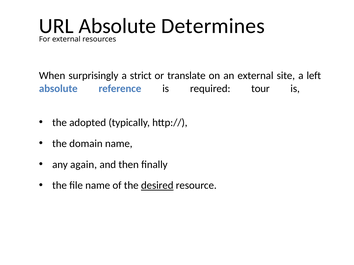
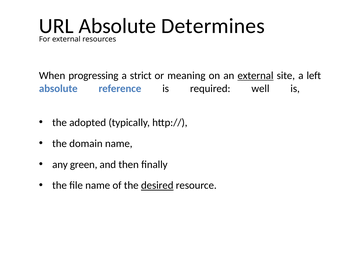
surprisingly: surprisingly -> progressing
translate: translate -> meaning
external at (255, 76) underline: none -> present
tour: tour -> well
again: again -> green
